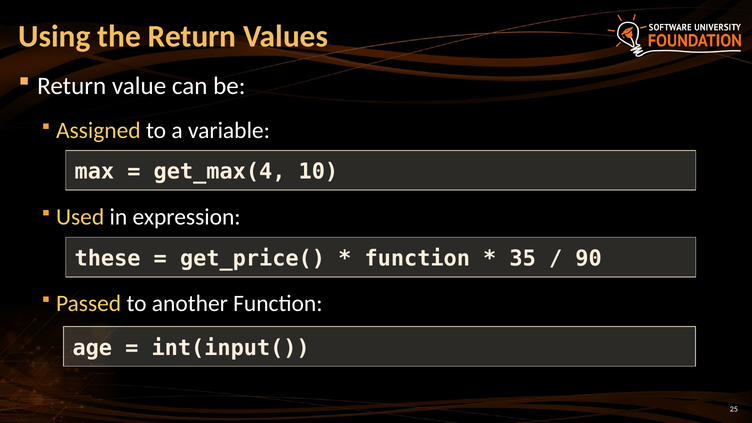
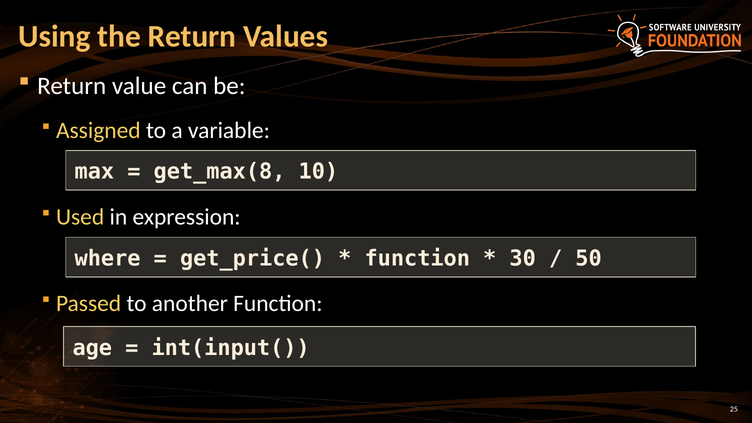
get_max(4: get_max(4 -> get_max(8
these: these -> where
35: 35 -> 30
90: 90 -> 50
